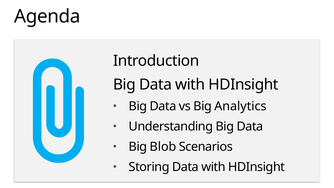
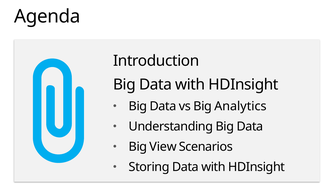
Blob: Blob -> View
